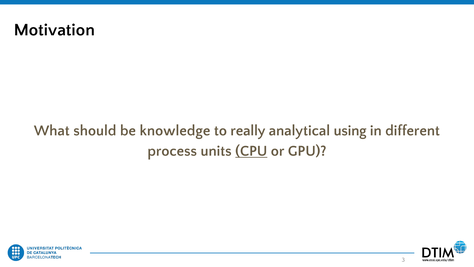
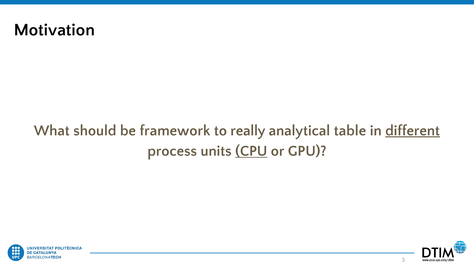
knowledge: knowledge -> framework
using: using -> table
different underline: none -> present
